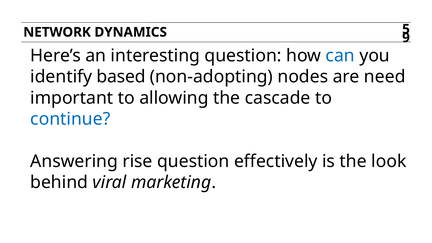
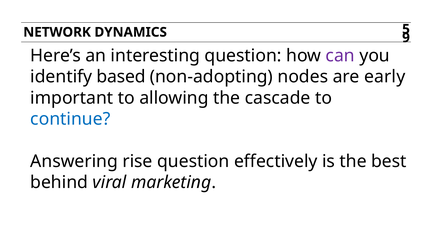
can colour: blue -> purple
need: need -> early
look: look -> best
